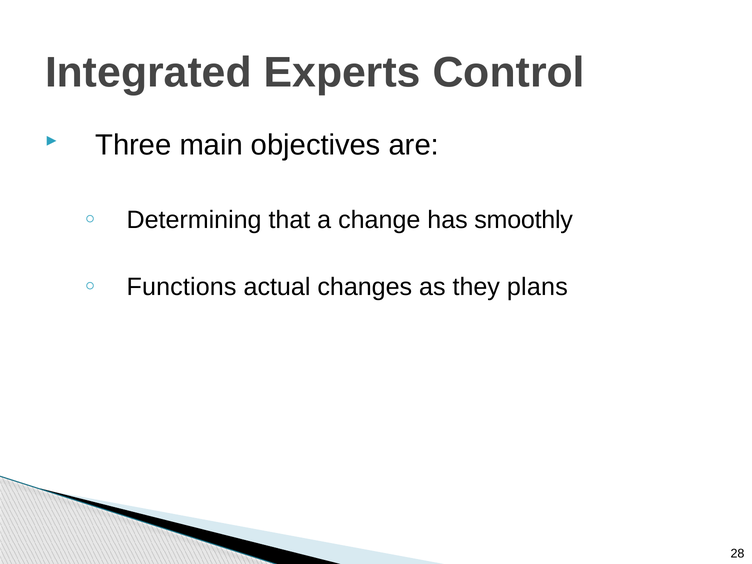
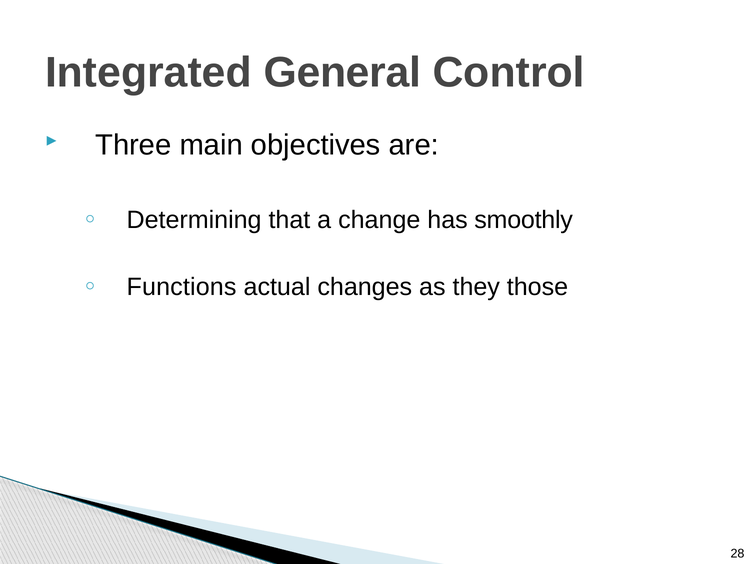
Experts: Experts -> General
plans: plans -> those
